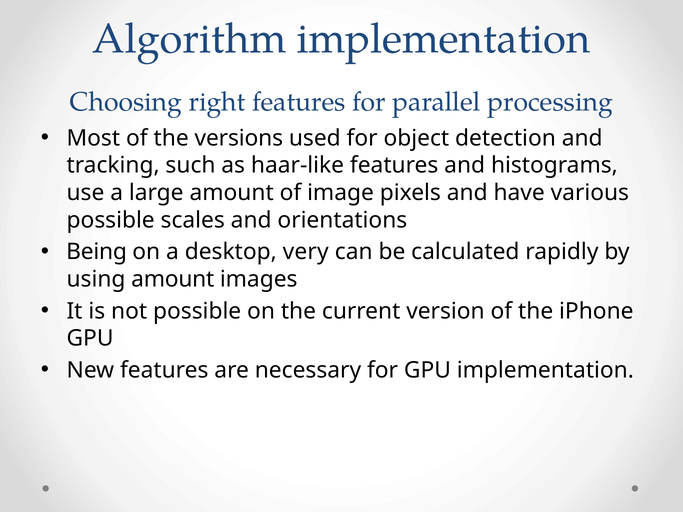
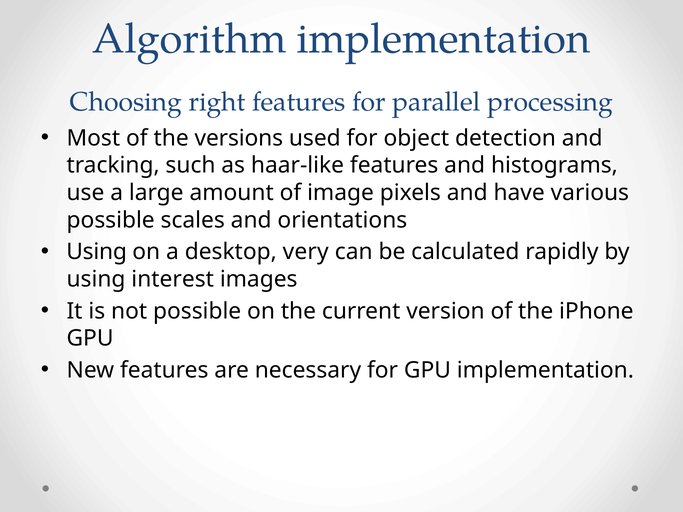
Being at (97, 252): Being -> Using
using amount: amount -> interest
